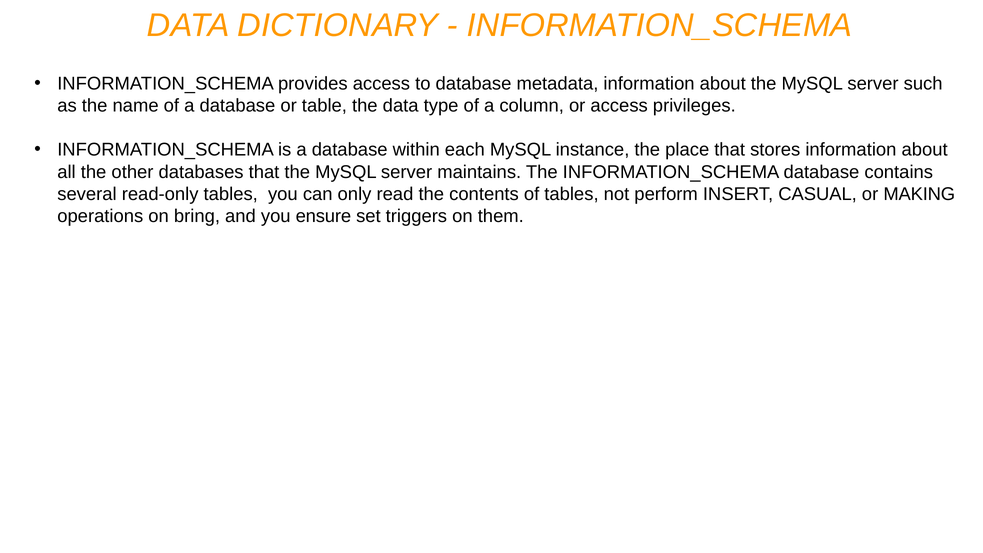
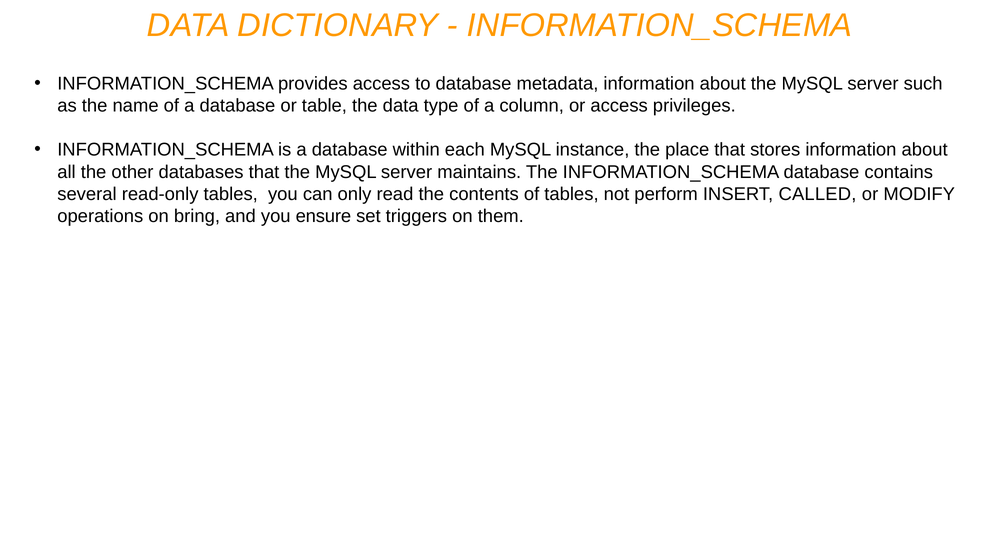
CASUAL: CASUAL -> CALLED
MAKING: MAKING -> MODIFY
